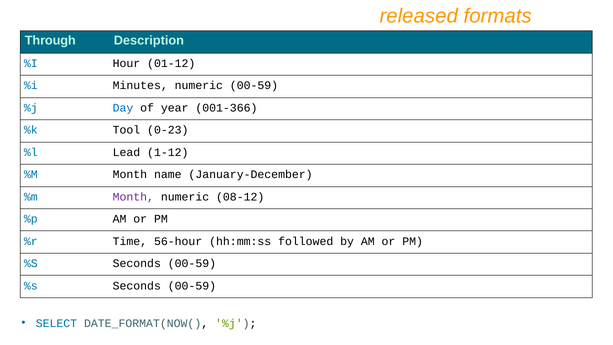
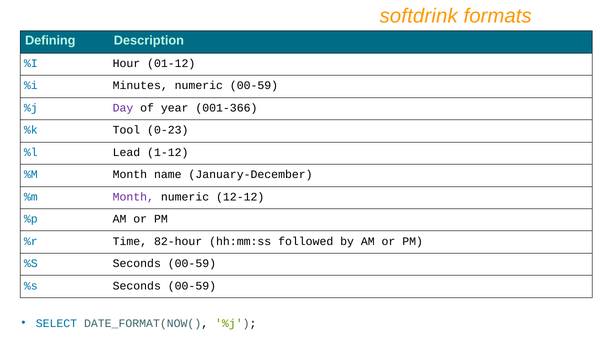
released: released -> softdrink
Through: Through -> Defining
Day colour: blue -> purple
08-12: 08-12 -> 12-12
56-hour: 56-hour -> 82-hour
